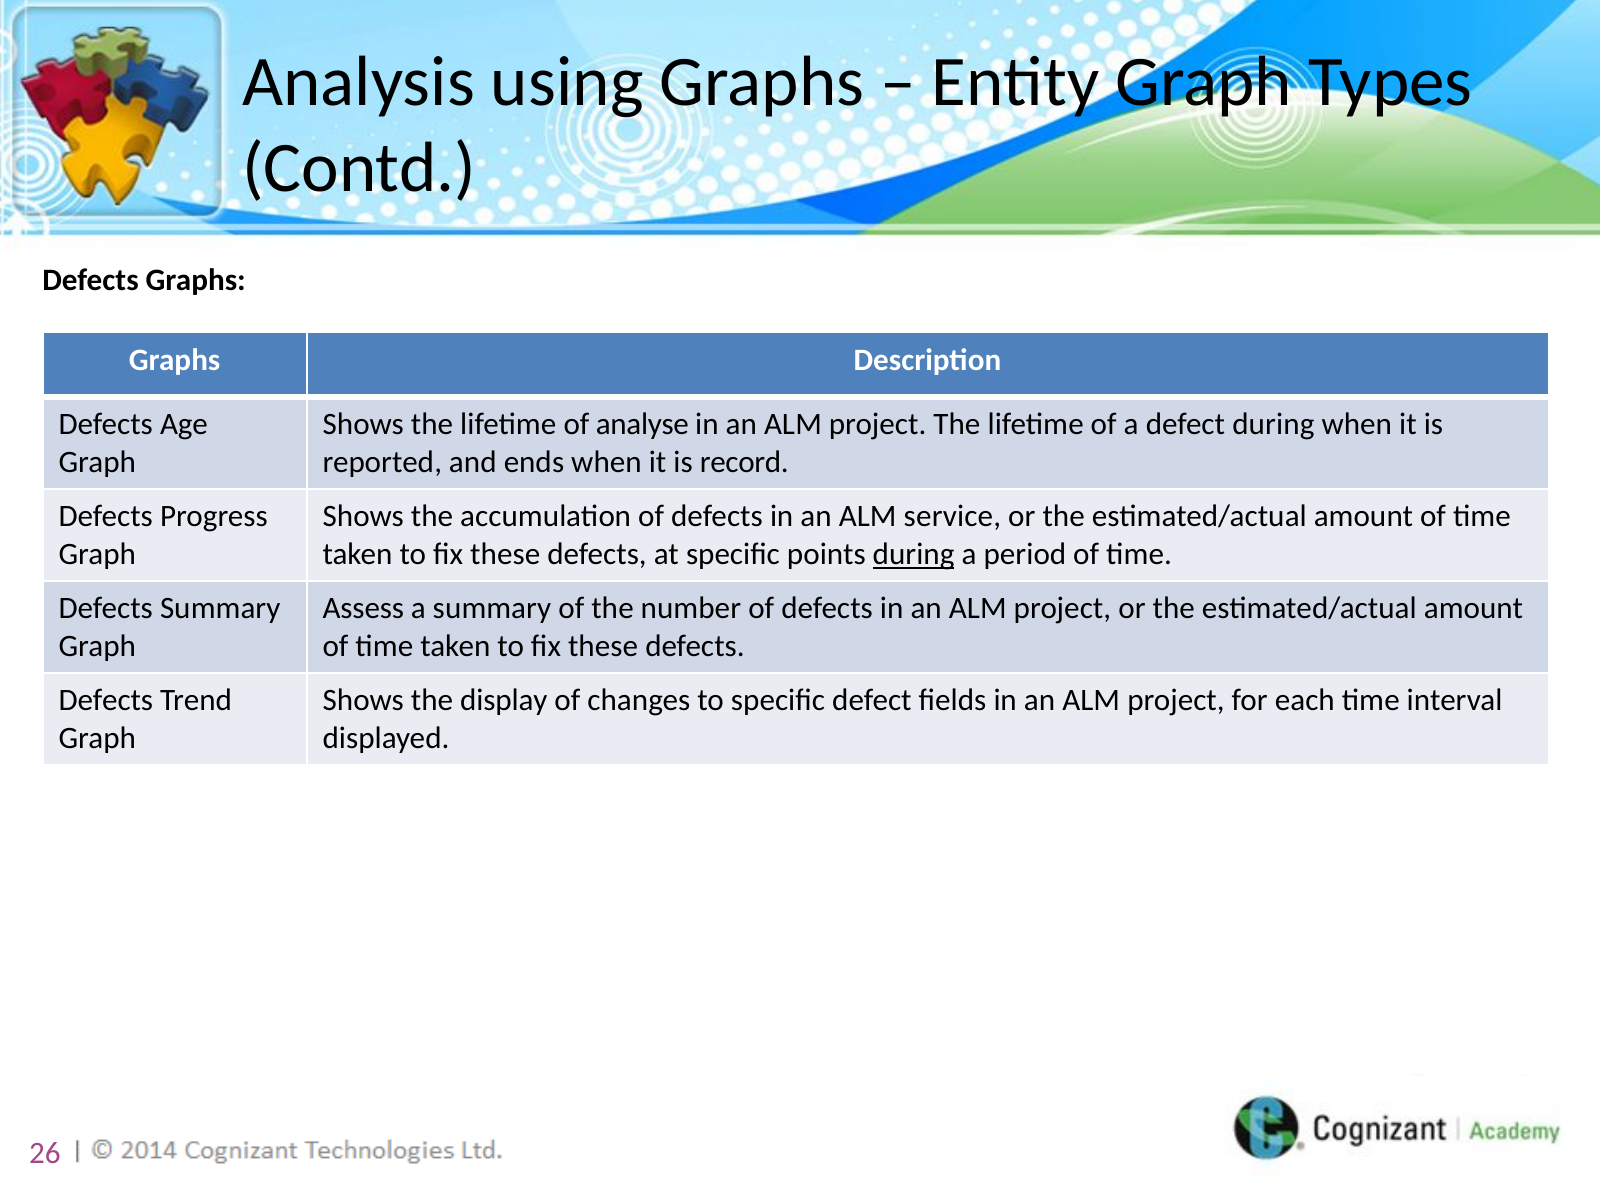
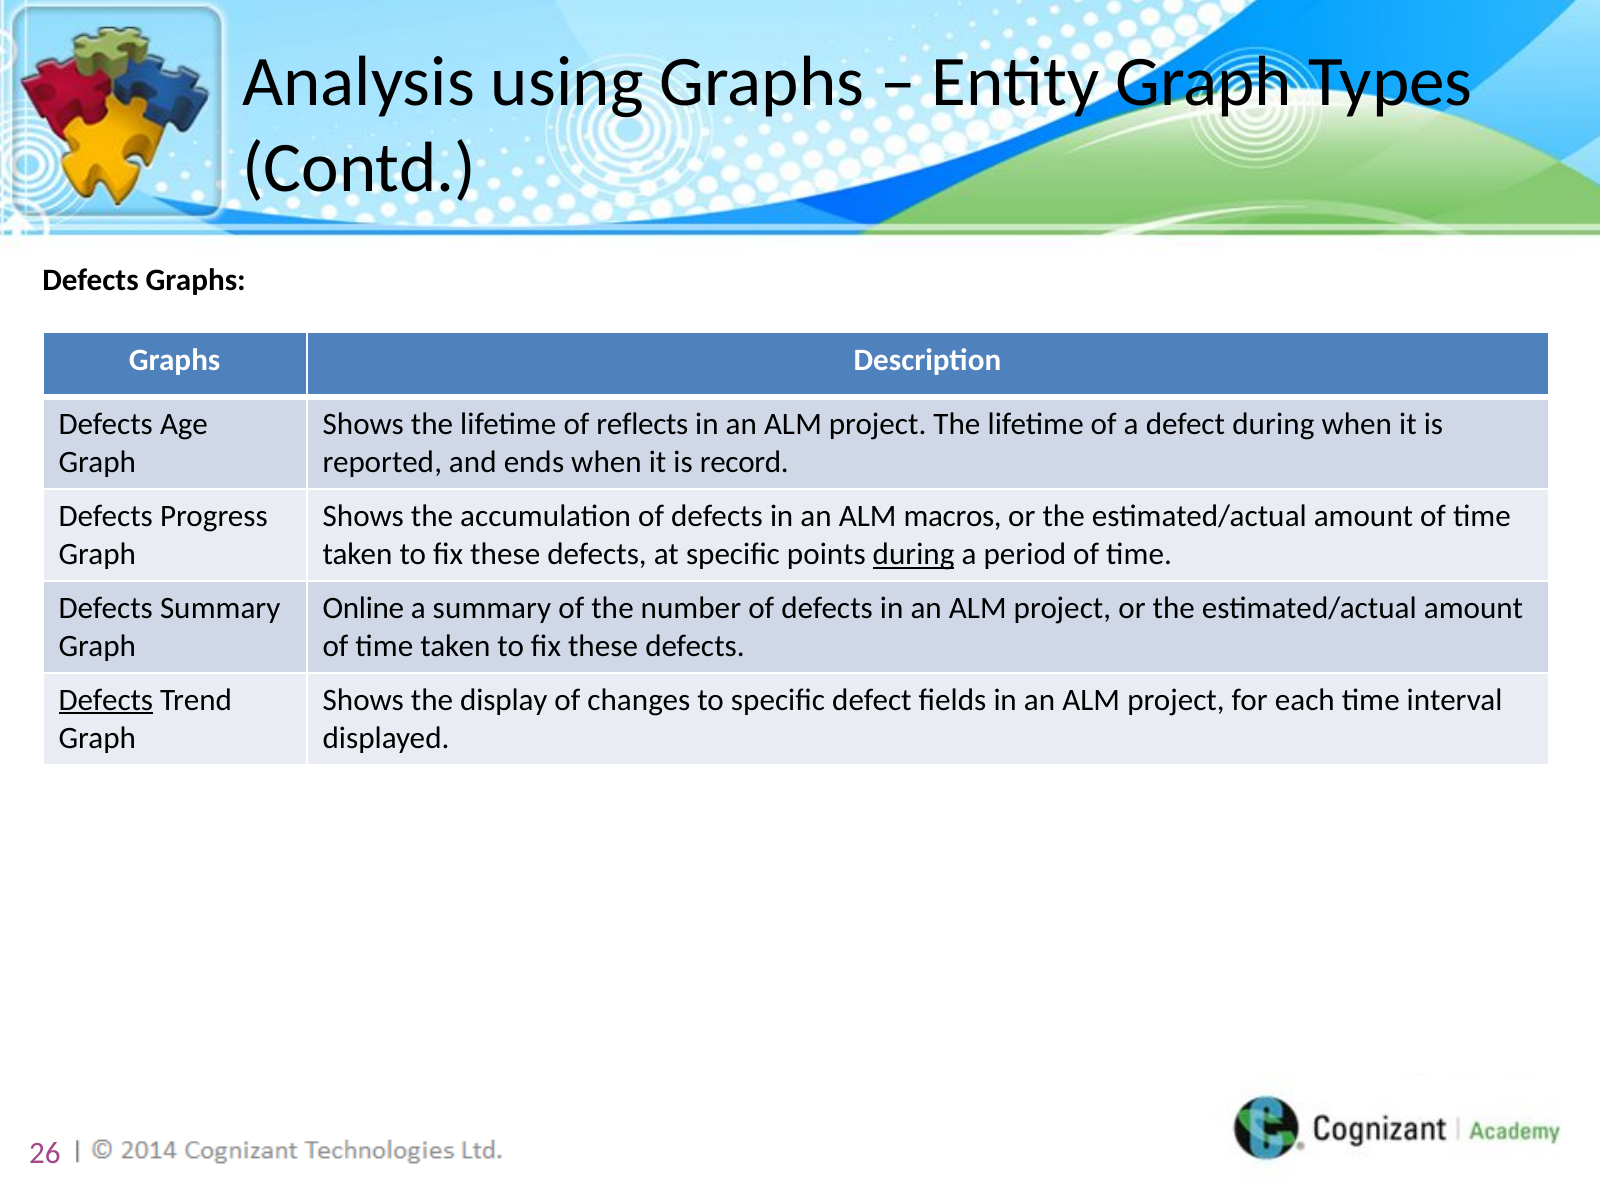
analyse: analyse -> reflects
service: service -> macros
Assess: Assess -> Online
Defects at (106, 700) underline: none -> present
